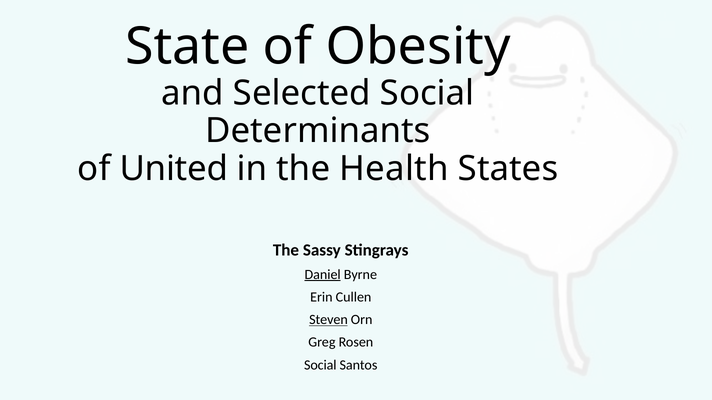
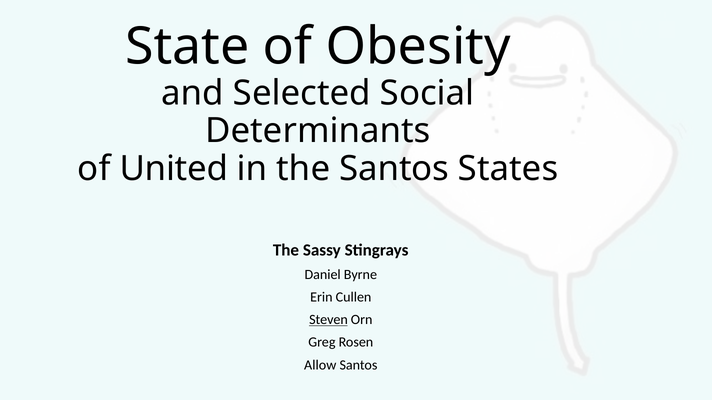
the Health: Health -> Santos
Daniel underline: present -> none
Social at (320, 365): Social -> Allow
